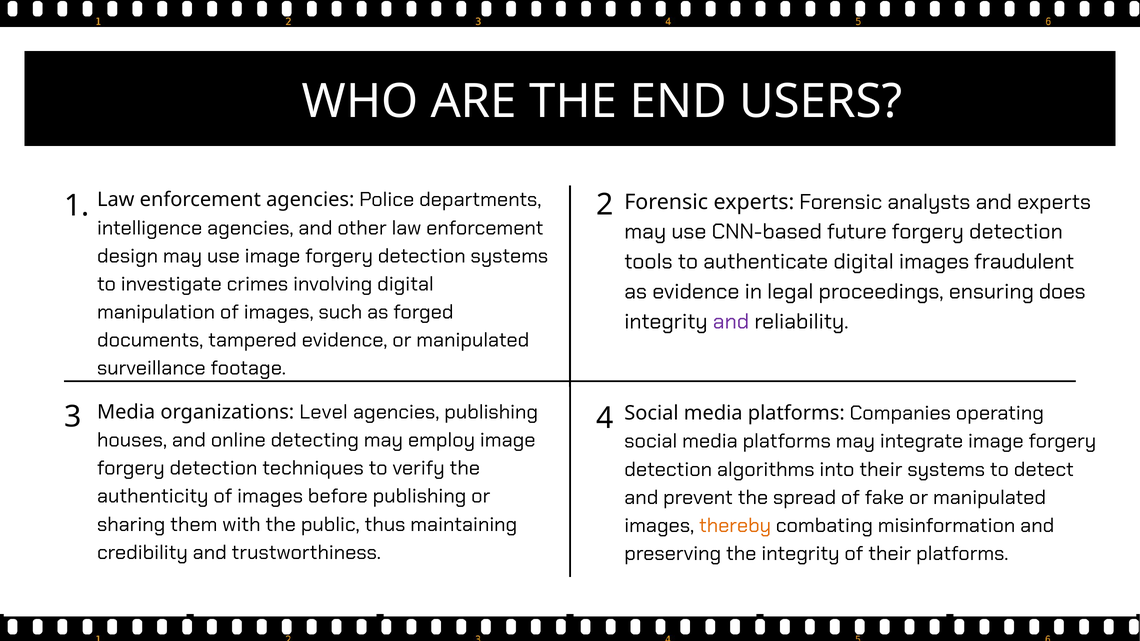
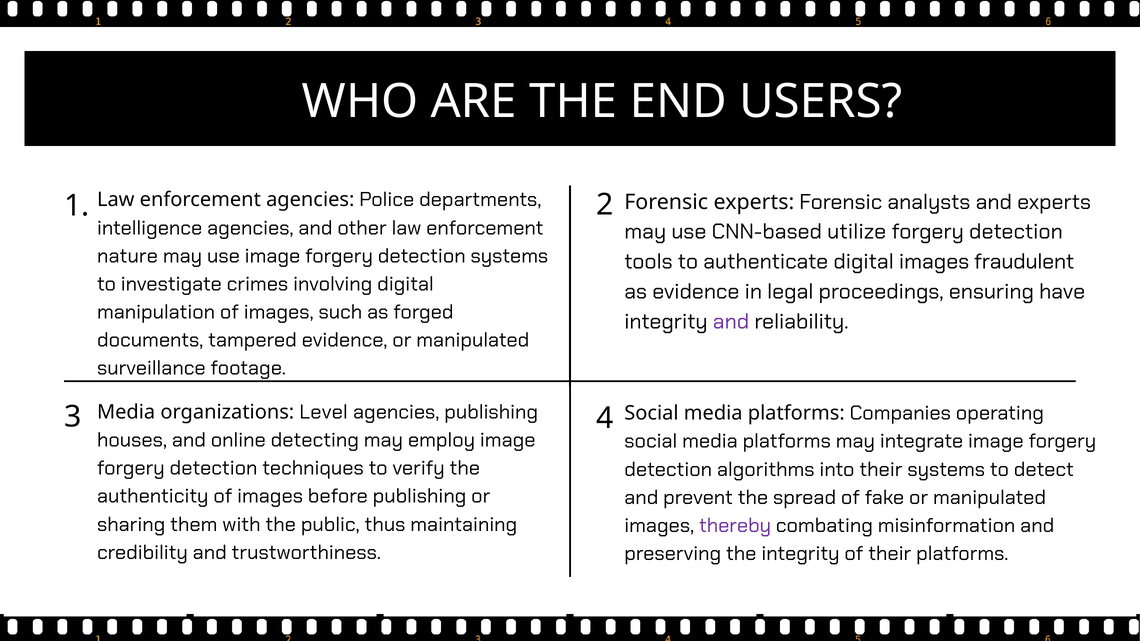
future: future -> utilize
design: design -> nature
does: does -> have
thereby colour: orange -> purple
